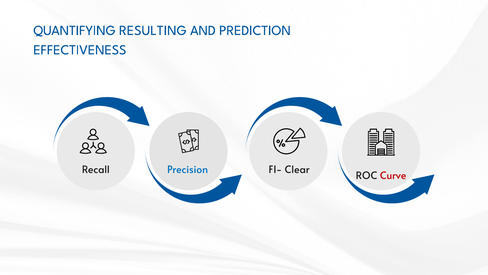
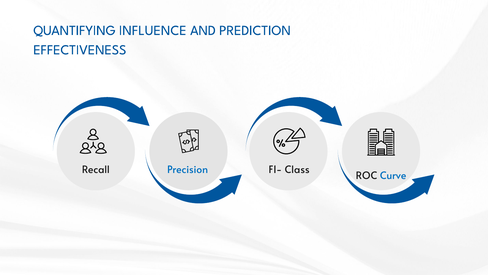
RESULTING: RESULTING -> INFLUENCE
Clear: Clear -> Class
Curve colour: red -> blue
